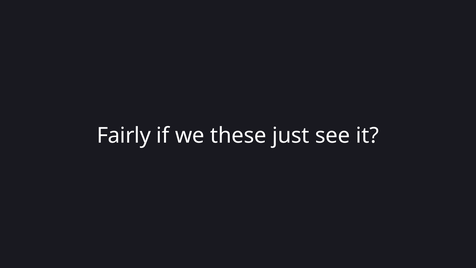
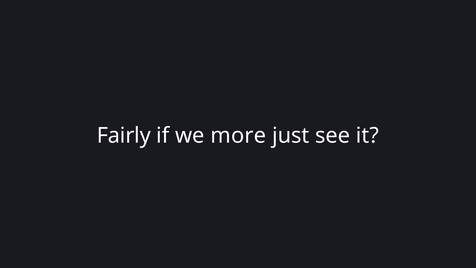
these: these -> more
